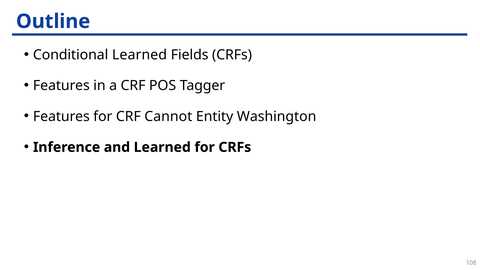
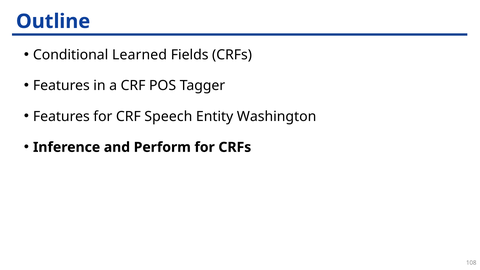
Cannot: Cannot -> Speech
and Learned: Learned -> Perform
